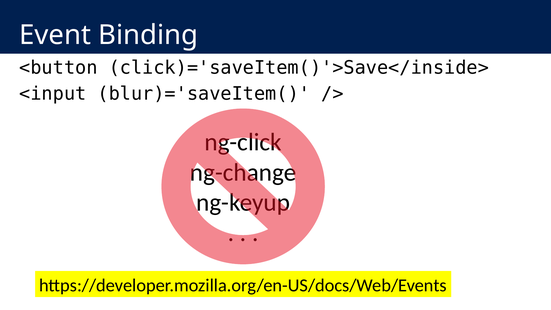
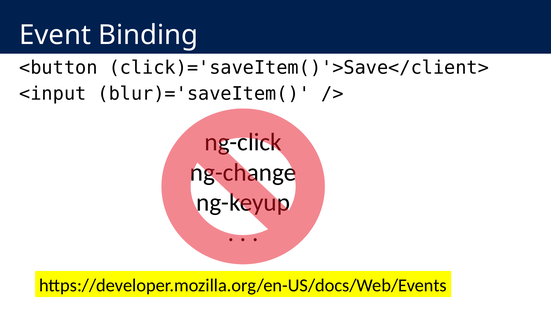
click)='saveItem()'>Save</inside>: click)='saveItem()'>Save</inside> -> click)='saveItem()'>Save</client>
